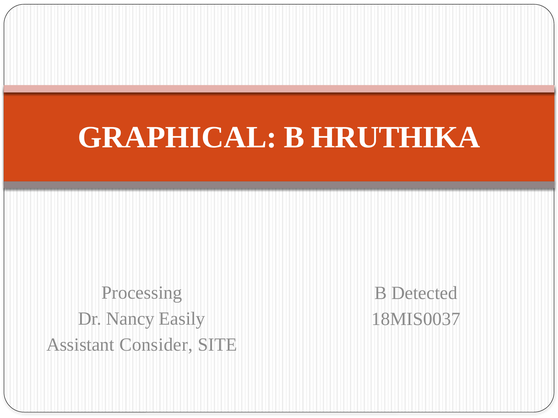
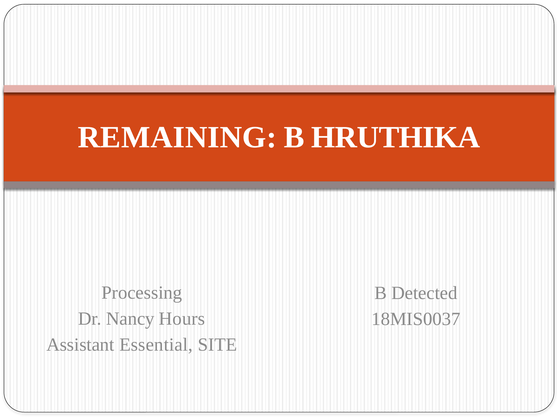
GRAPHICAL: GRAPHICAL -> REMAINING
Easily: Easily -> Hours
Consider: Consider -> Essential
